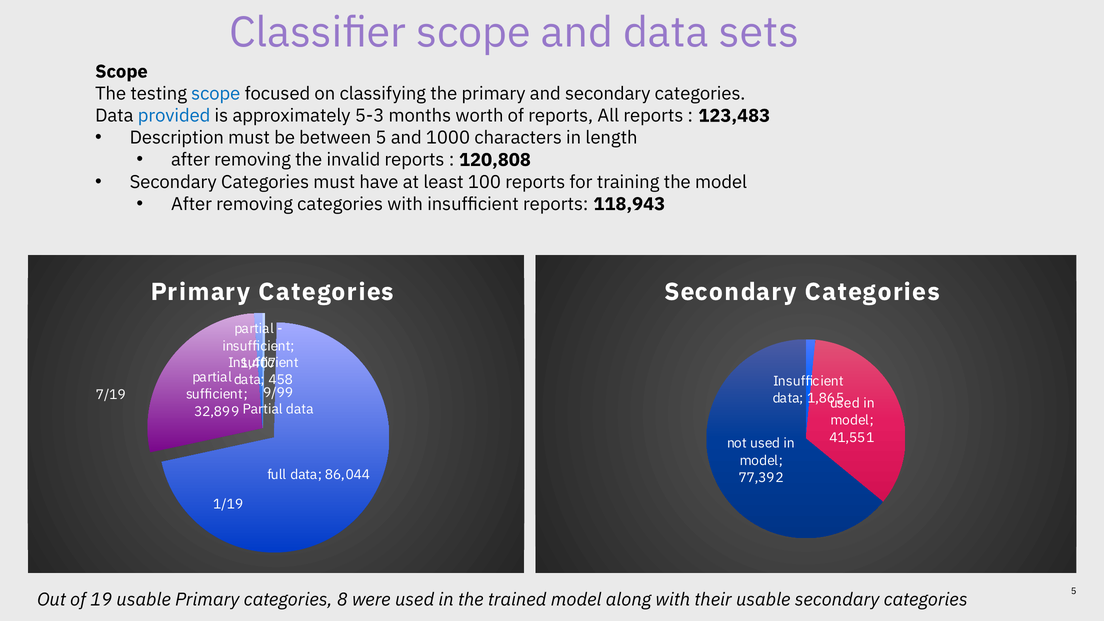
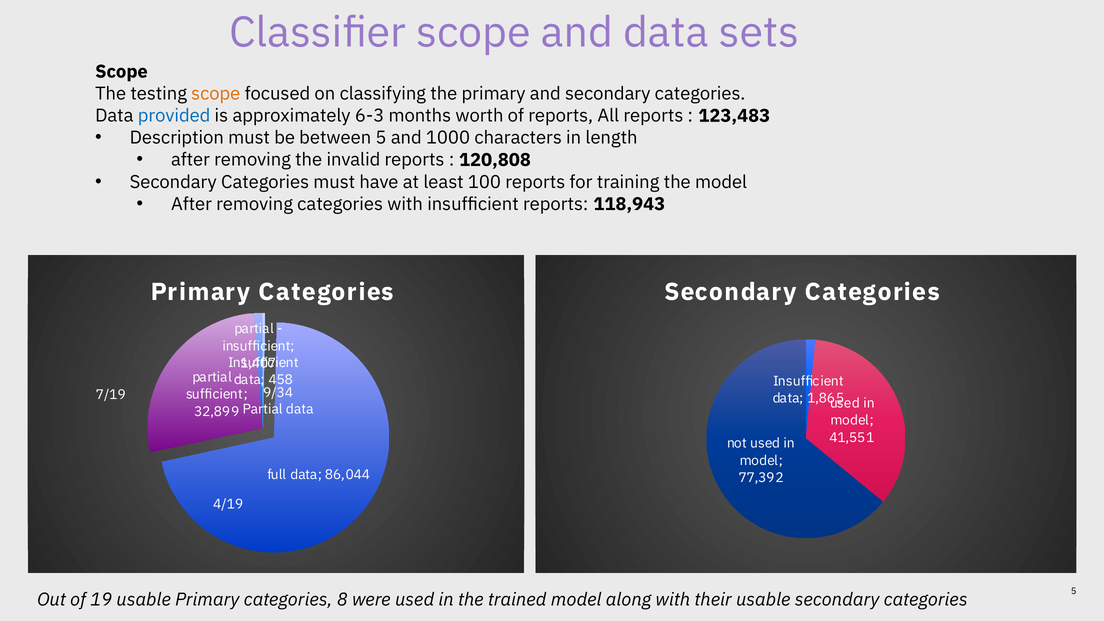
scope at (216, 94) colour: blue -> orange
5-3: 5-3 -> 6-3
9/99: 9/99 -> 9/34
1/19: 1/19 -> 4/19
